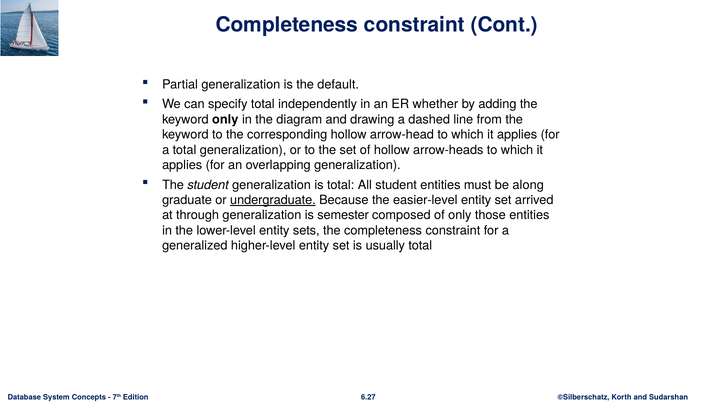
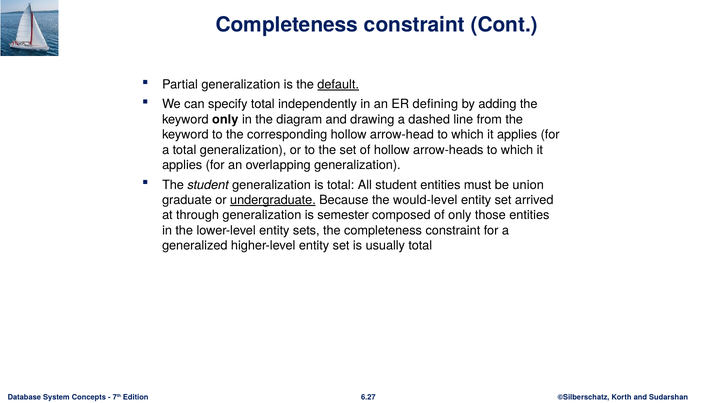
default underline: none -> present
whether: whether -> defining
along: along -> union
easier-level: easier-level -> would-level
